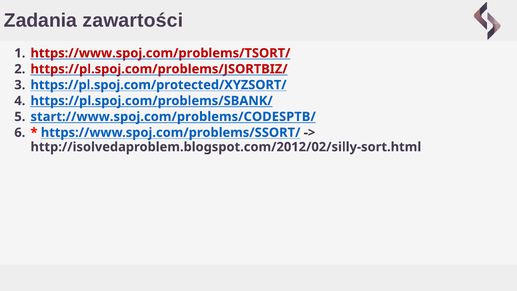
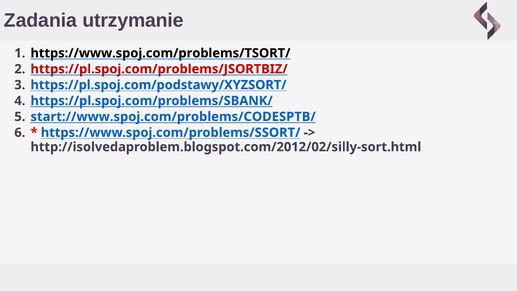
zawartości: zawartości -> utrzymanie
https://www.spoj.com/problems/TSORT/ colour: red -> black
https://pl.spoj.com/protected/XYZSORT/: https://pl.spoj.com/protected/XYZSORT/ -> https://pl.spoj.com/podstawy/XYZSORT/
